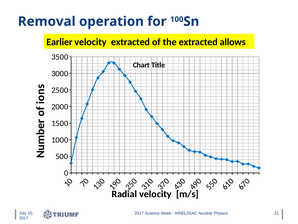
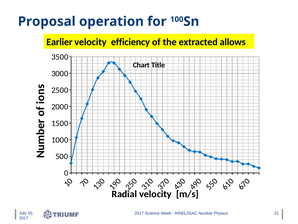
Removal: Removal -> Proposal
velocity extracted: extracted -> efficiency
